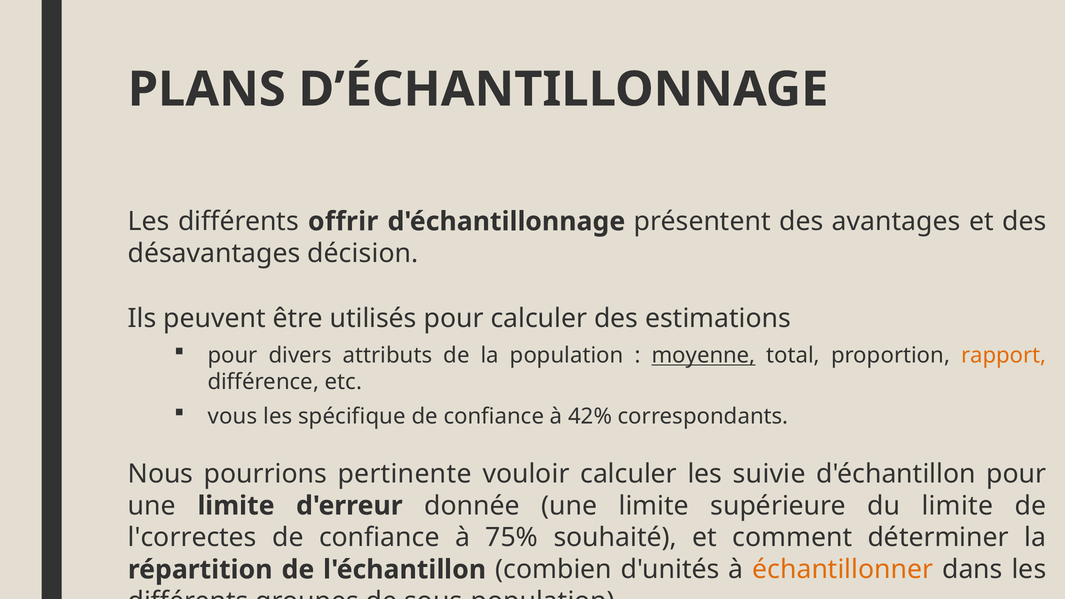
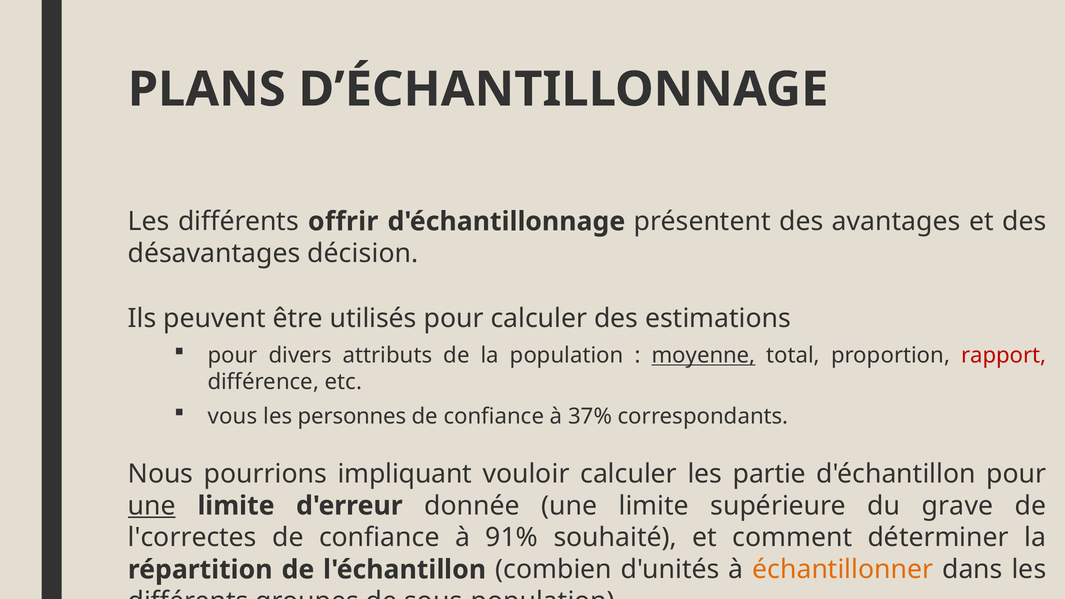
rapport colour: orange -> red
spécifique: spécifique -> personnes
42%: 42% -> 37%
pertinente: pertinente -> impliquant
suivie: suivie -> partie
une at (152, 506) underline: none -> present
du limite: limite -> grave
75%: 75% -> 91%
